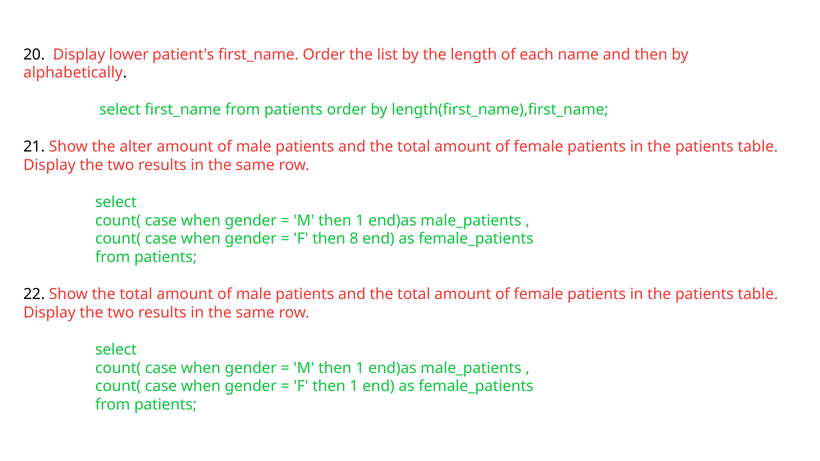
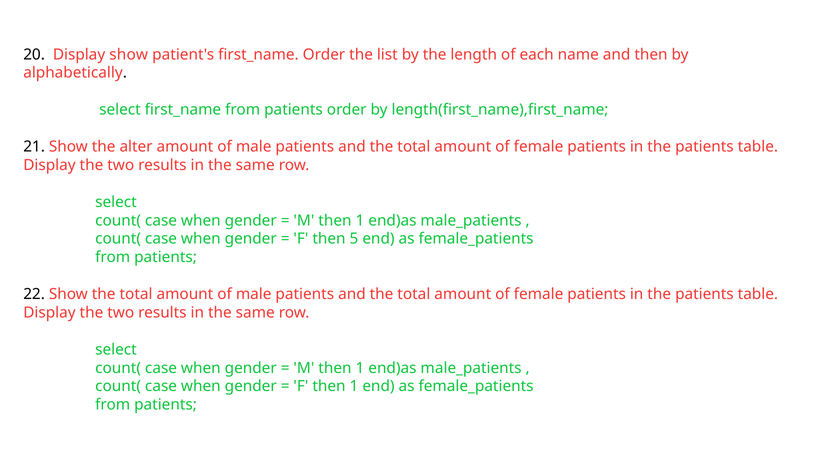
Display lower: lower -> show
8: 8 -> 5
